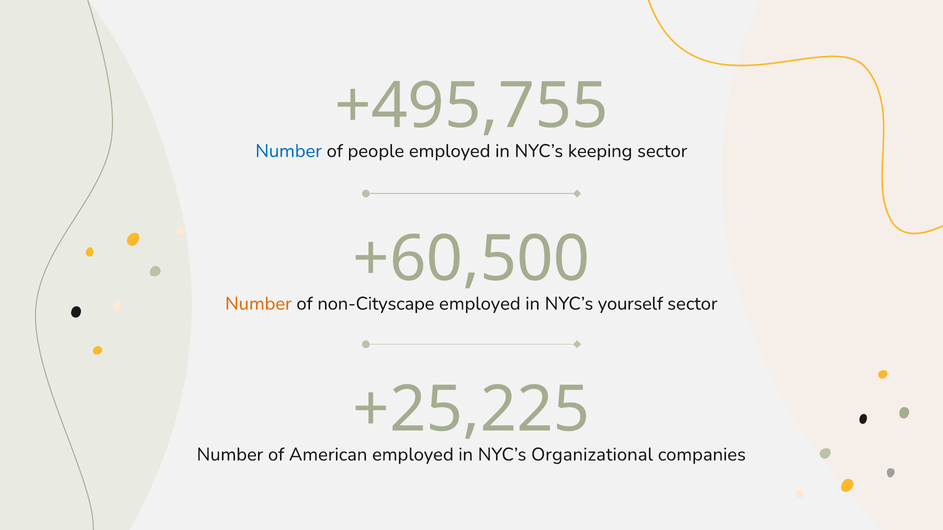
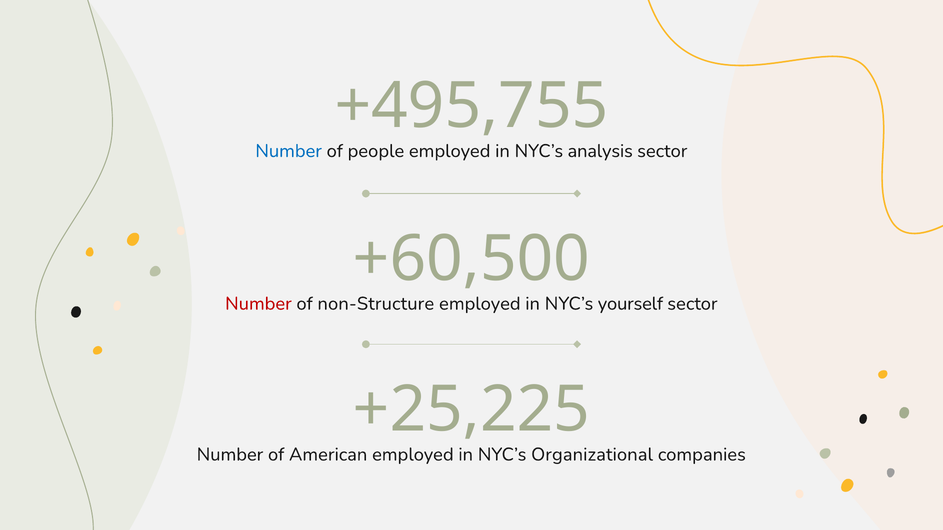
keeping: keeping -> analysis
Number at (258, 304) colour: orange -> red
non-Cityscape: non-Cityscape -> non-Structure
